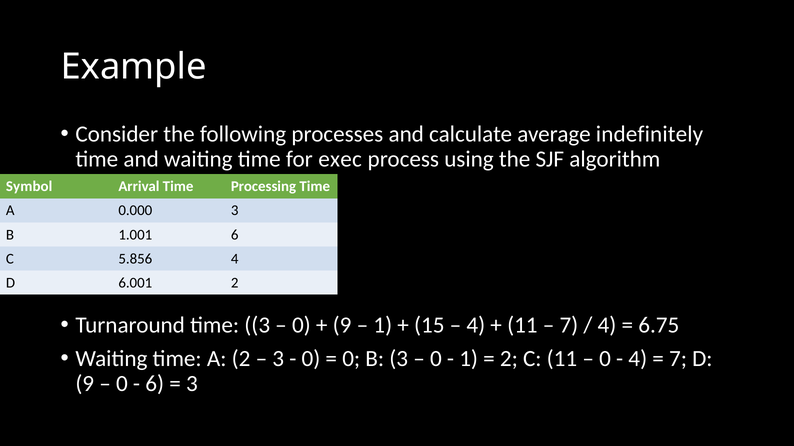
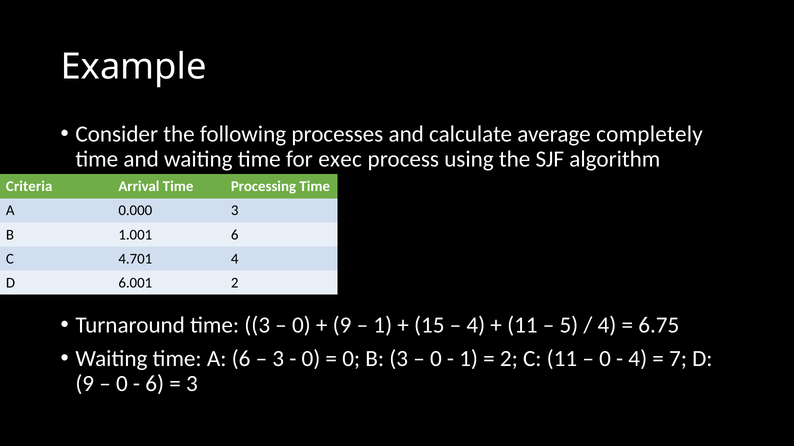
indefinitely: indefinitely -> completely
Symbol: Symbol -> Criteria
5.856: 5.856 -> 4.701
7 at (569, 326): 7 -> 5
A 2: 2 -> 6
